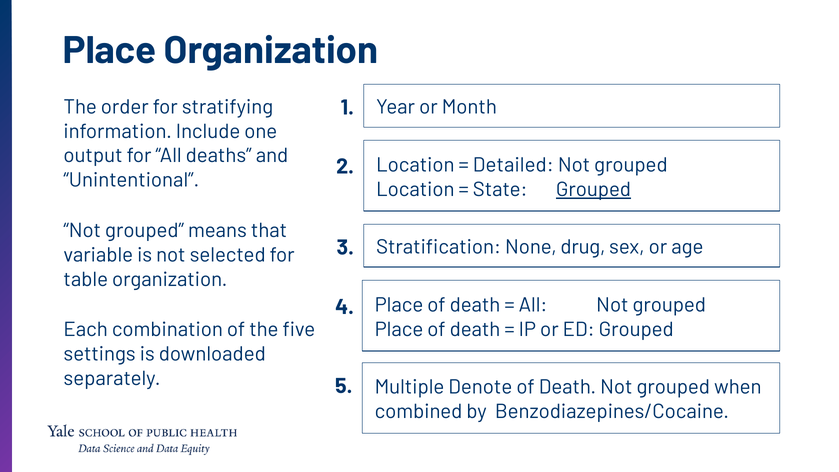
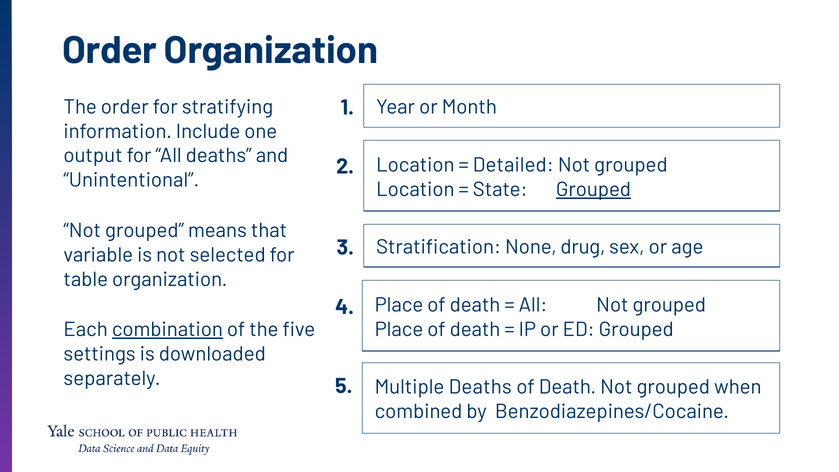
Place at (110, 51): Place -> Order
combination underline: none -> present
Multiple Denote: Denote -> Deaths
